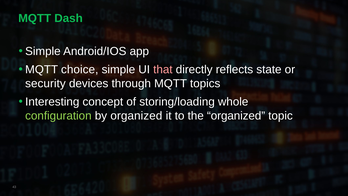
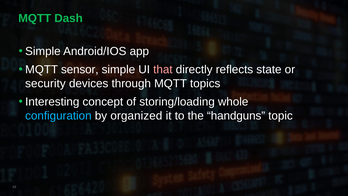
choice: choice -> sensor
configuration colour: light green -> light blue
the organized: organized -> handguns
